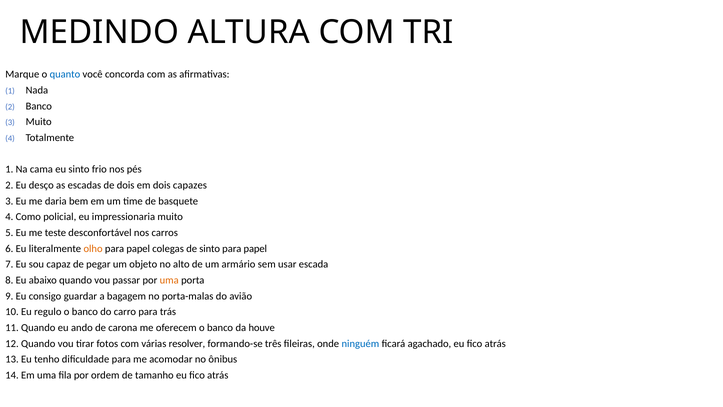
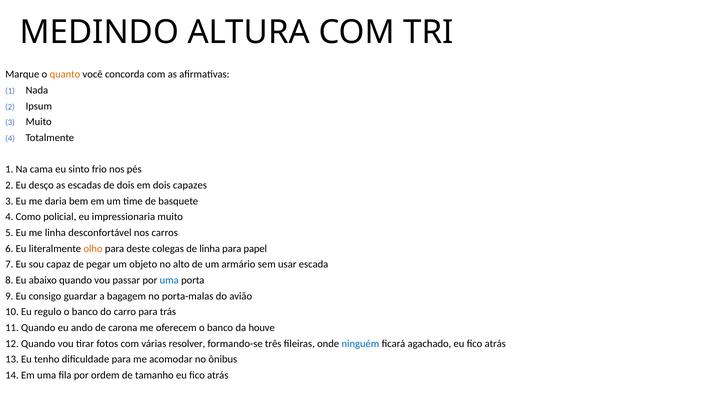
quanto colour: blue -> orange
2 Banco: Banco -> Ipsum
me teste: teste -> linha
papel at (138, 248): papel -> deste
de sinto: sinto -> linha
uma at (169, 280) colour: orange -> blue
